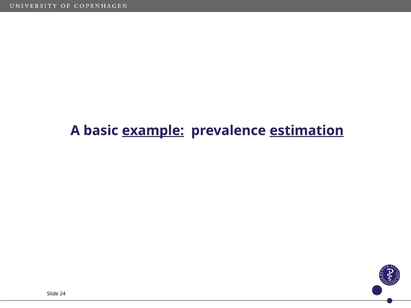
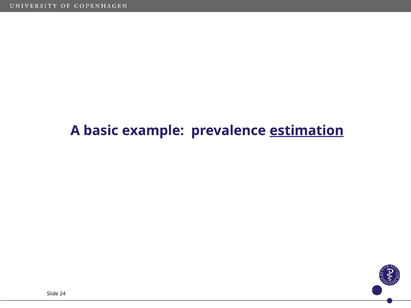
example underline: present -> none
